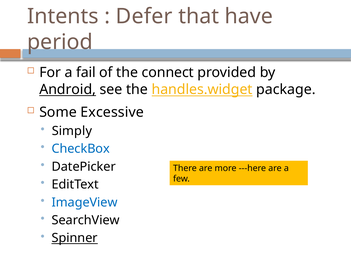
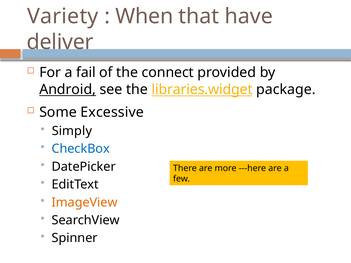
Intents: Intents -> Variety
Defer: Defer -> When
period: period -> deliver
handles.widget: handles.widget -> libraries.widget
ImageView colour: blue -> orange
Spinner underline: present -> none
